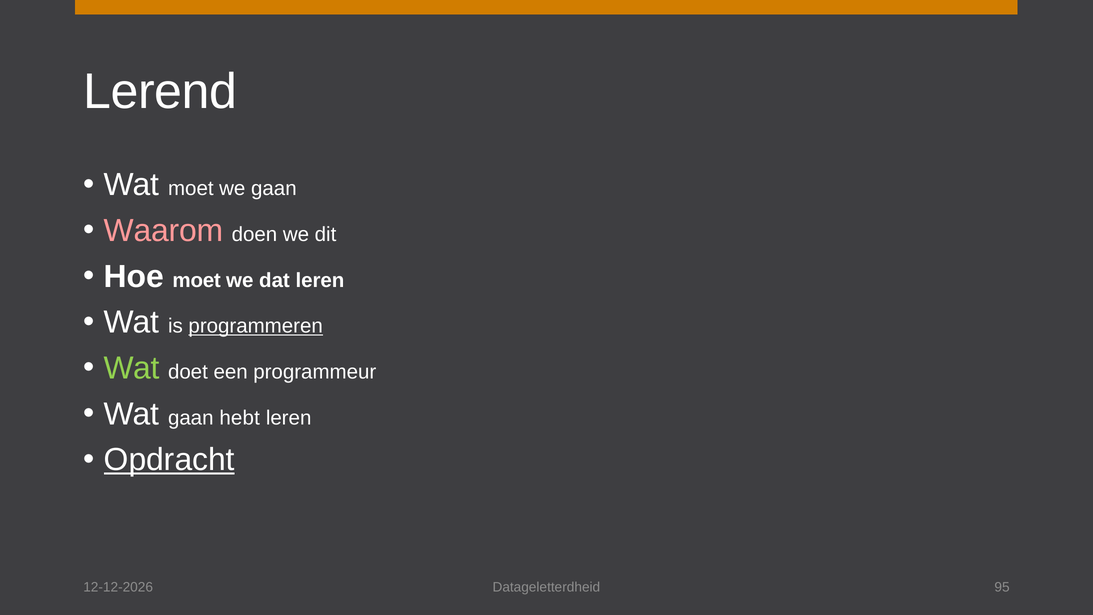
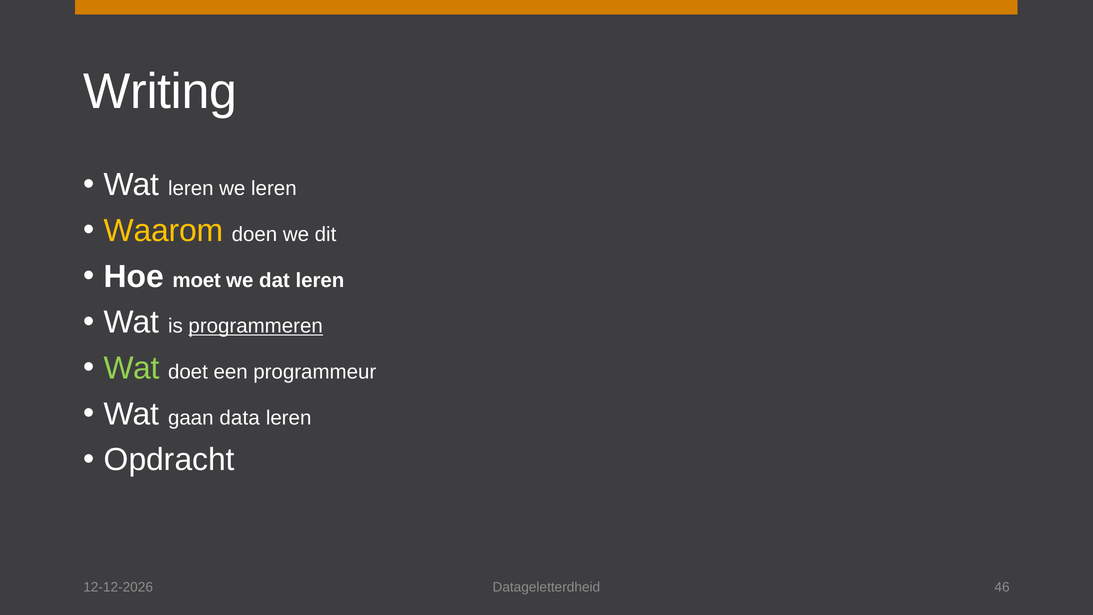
Lerend: Lerend -> Writing
Wat moet: moet -> leren
we gaan: gaan -> leren
Waarom colour: pink -> yellow
hebt: hebt -> data
Opdracht underline: present -> none
95: 95 -> 46
